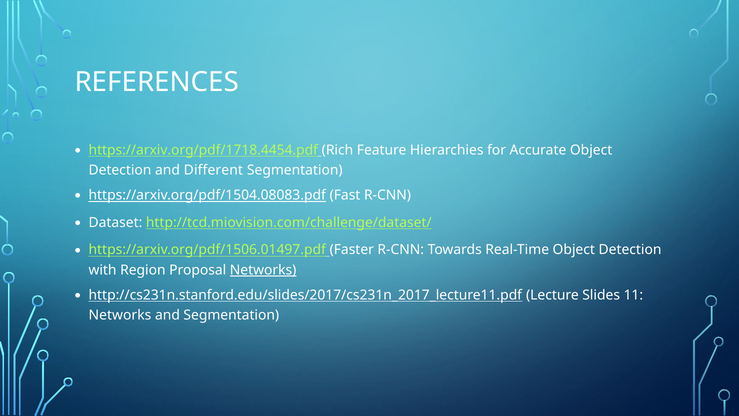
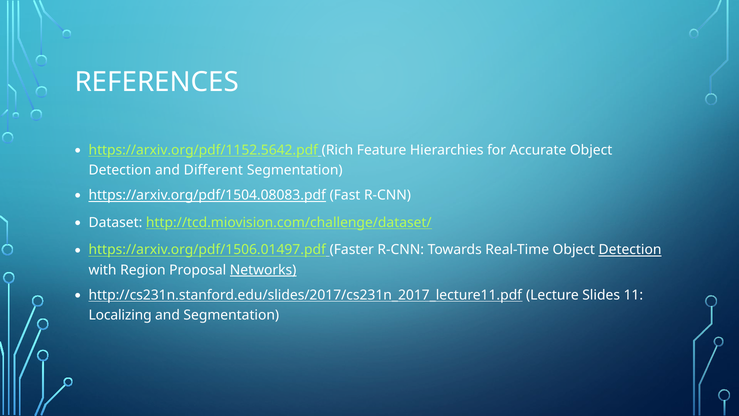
https://arxiv.org/pdf/1718.4454.pdf: https://arxiv.org/pdf/1718.4454.pdf -> https://arxiv.org/pdf/1152.5642.pdf
Detection at (630, 250) underline: none -> present
Networks at (120, 315): Networks -> Localizing
